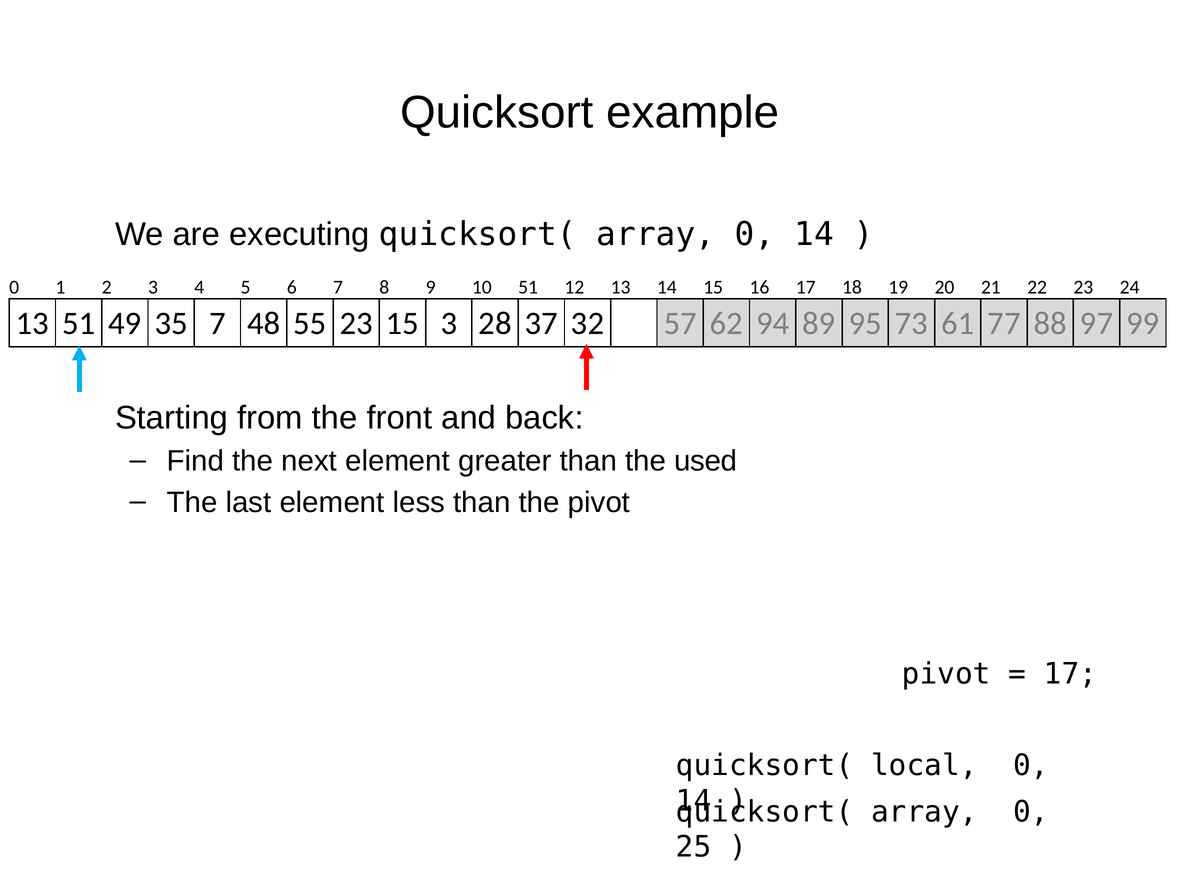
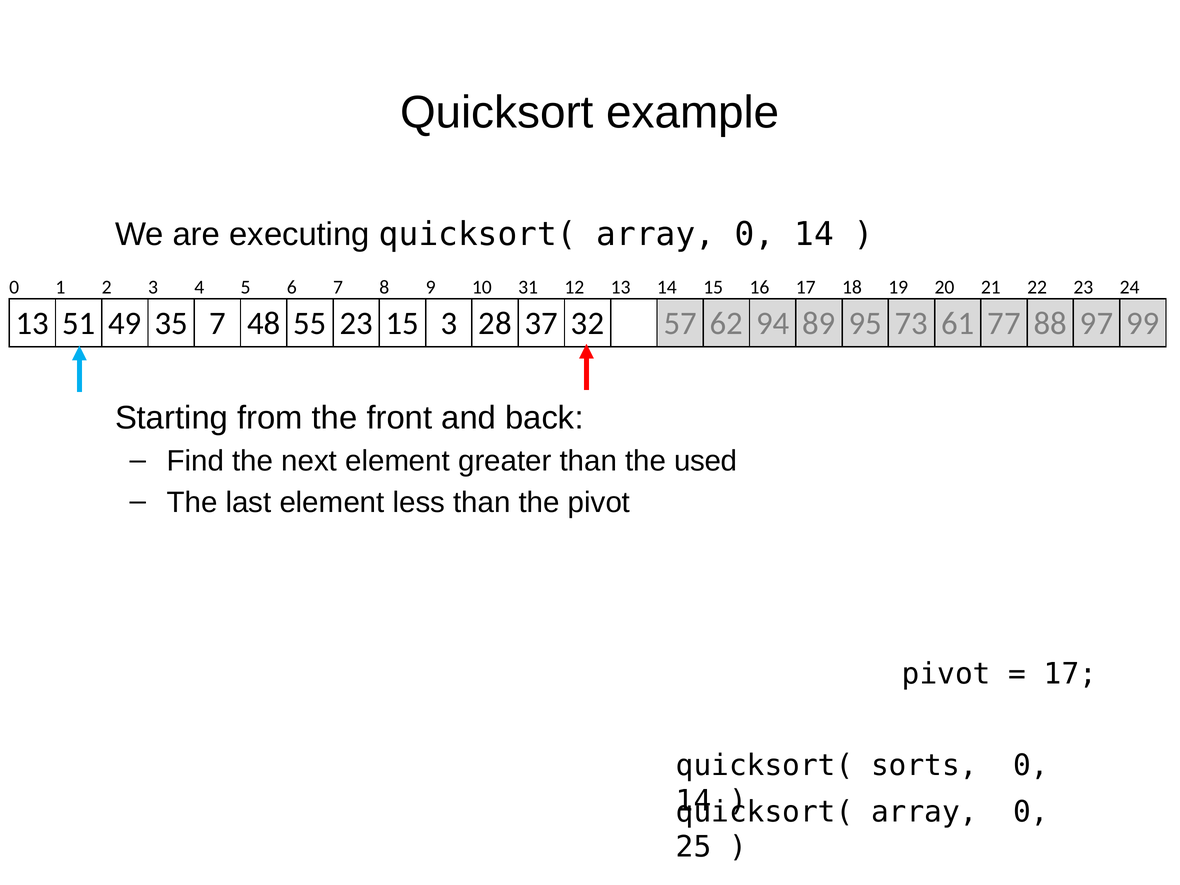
10 51: 51 -> 31
local: local -> sorts
